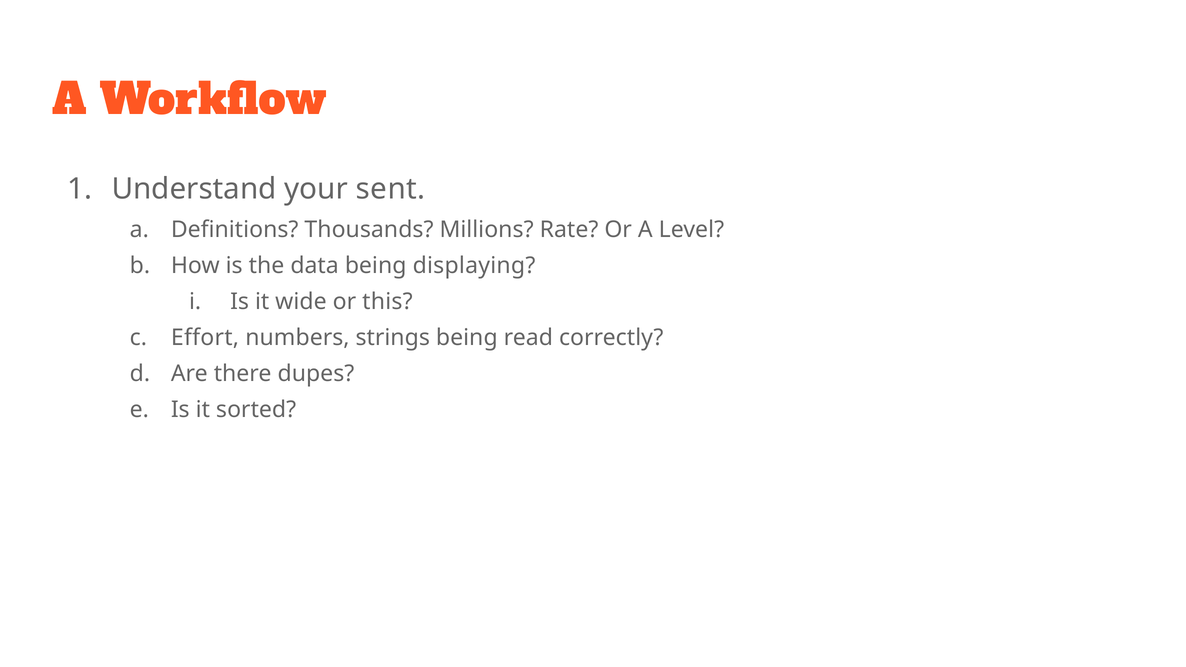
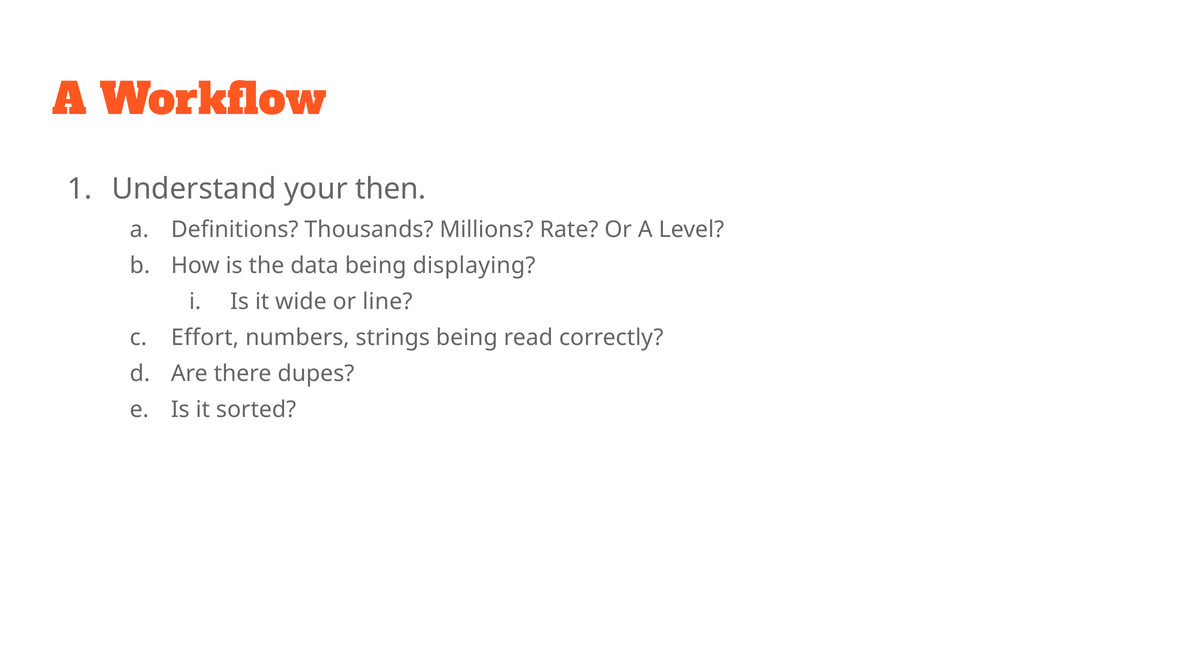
sent: sent -> then
this: this -> line
